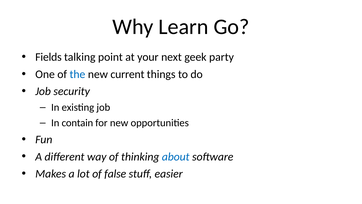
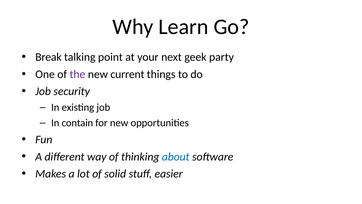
Fields: Fields -> Break
the colour: blue -> purple
false: false -> solid
